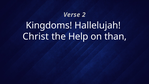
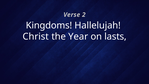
Help: Help -> Year
than: than -> lasts
